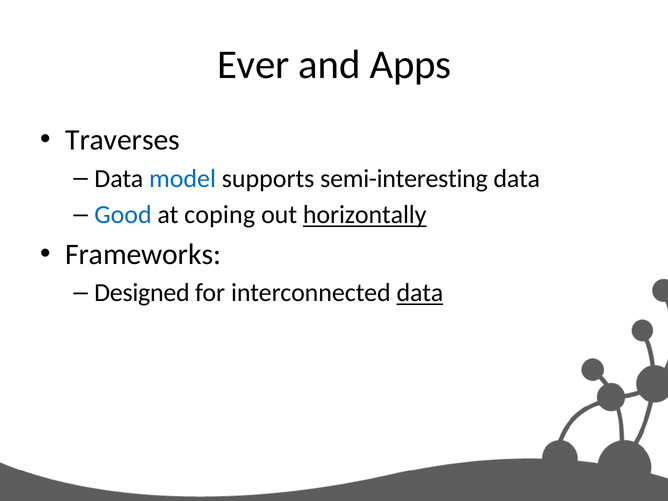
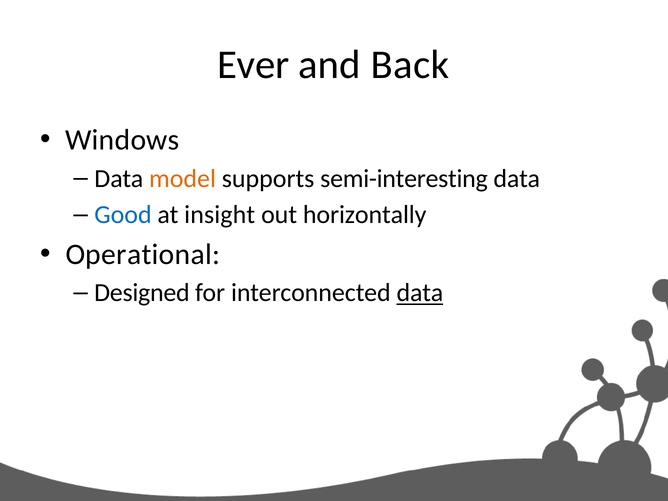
Apps: Apps -> Back
Traverses: Traverses -> Windows
model colour: blue -> orange
coping: coping -> insight
horizontally underline: present -> none
Frameworks: Frameworks -> Operational
